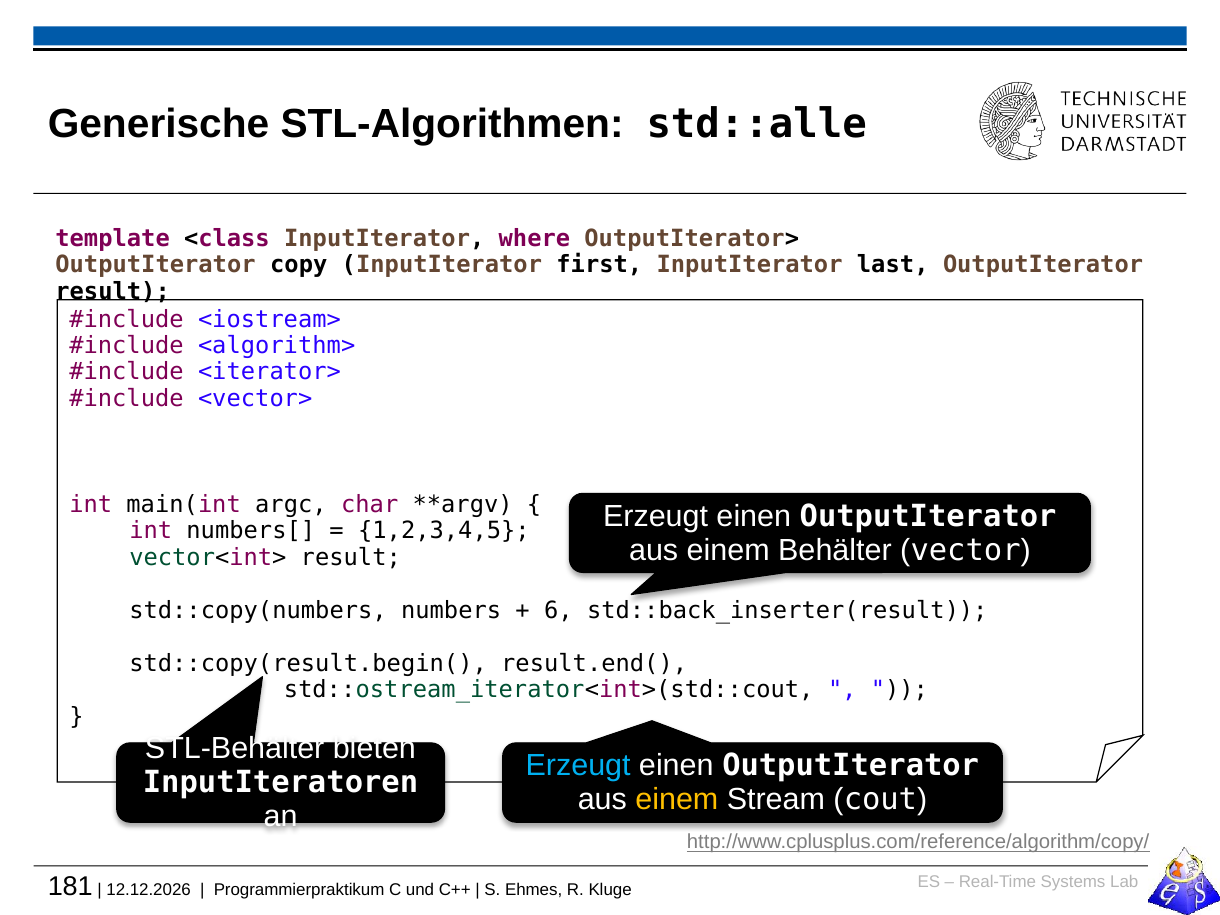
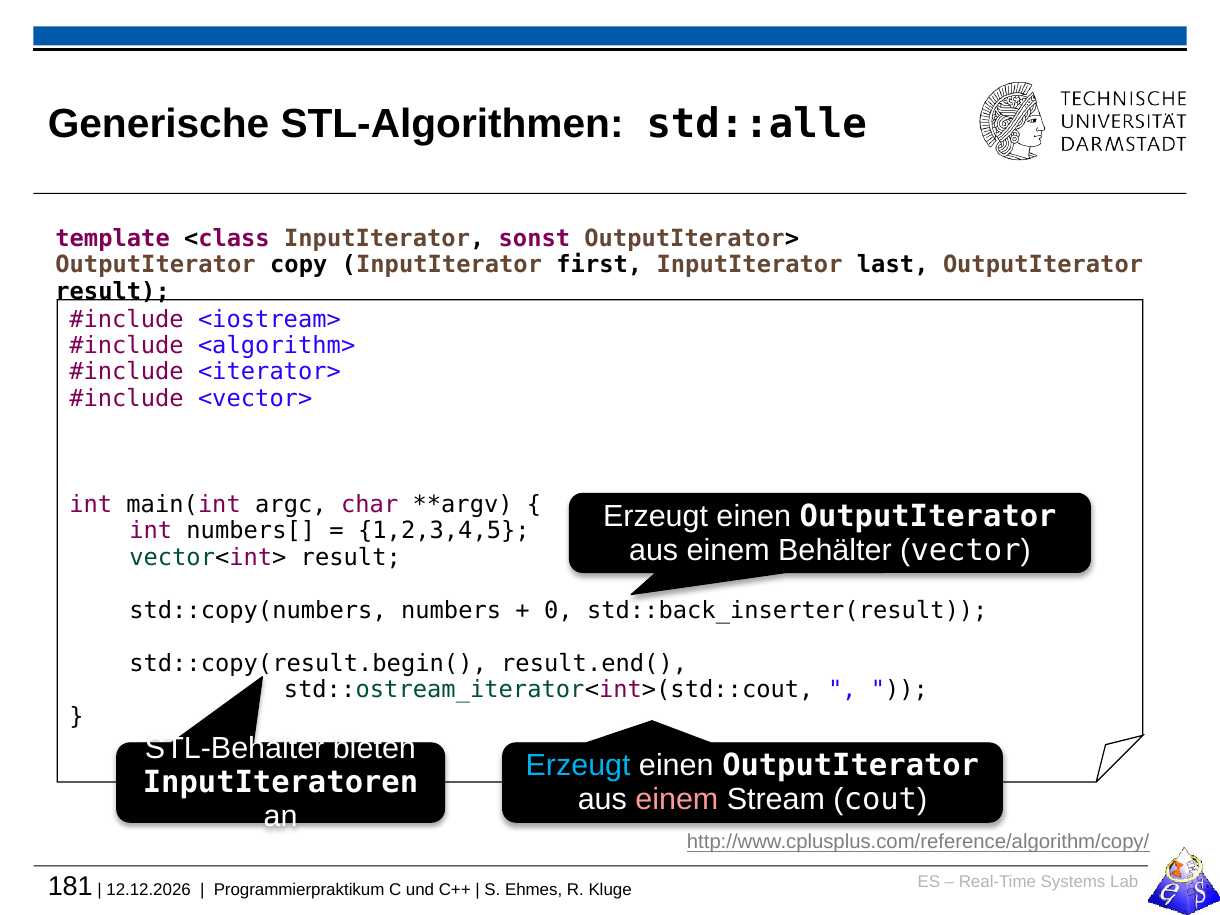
where: where -> sonst
6: 6 -> 0
einem at (677, 800) colour: yellow -> pink
